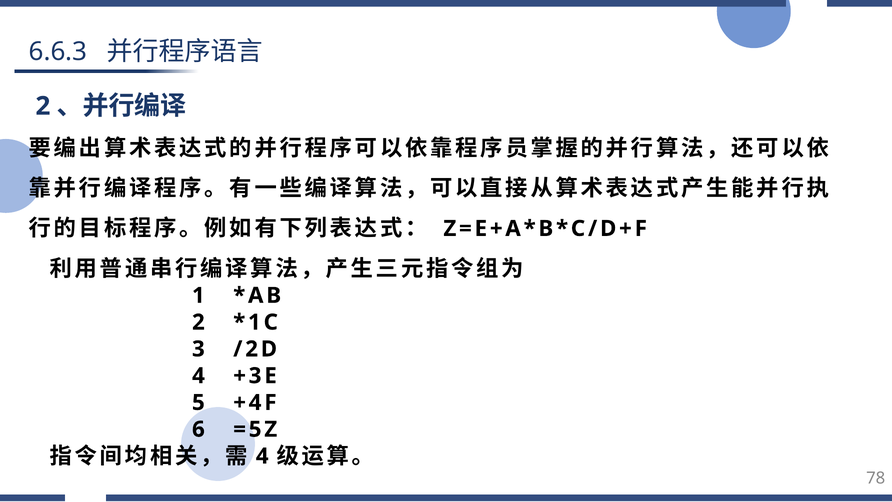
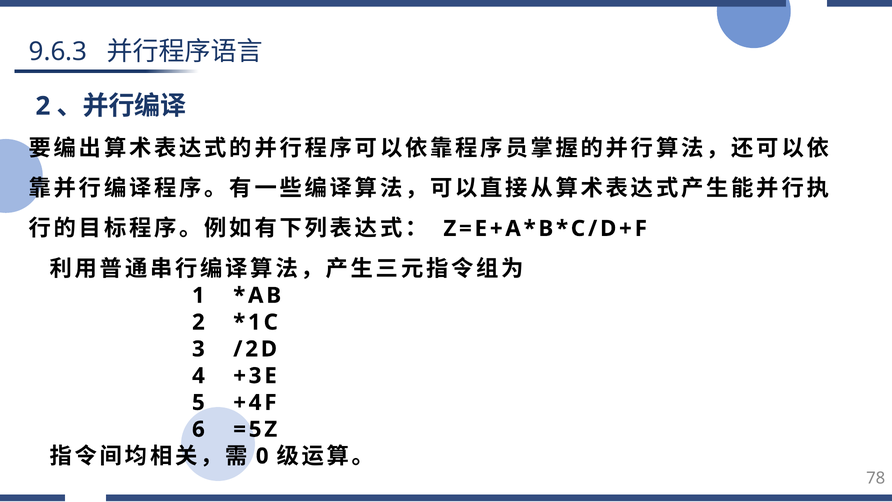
6.6.3: 6.6.3 -> 9.6.3
4 at (262, 456): 4 -> 0
